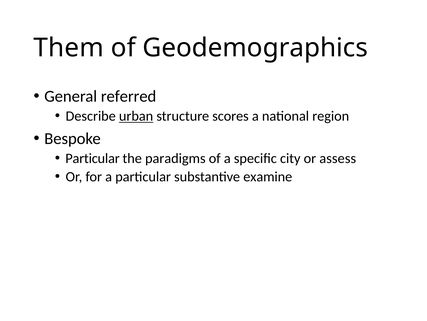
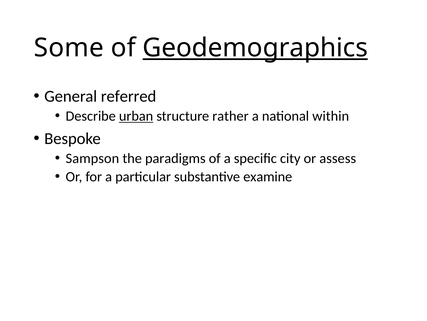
Them: Them -> Some
Geodemographics underline: none -> present
scores: scores -> rather
region: region -> within
Particular at (93, 158): Particular -> Sampson
